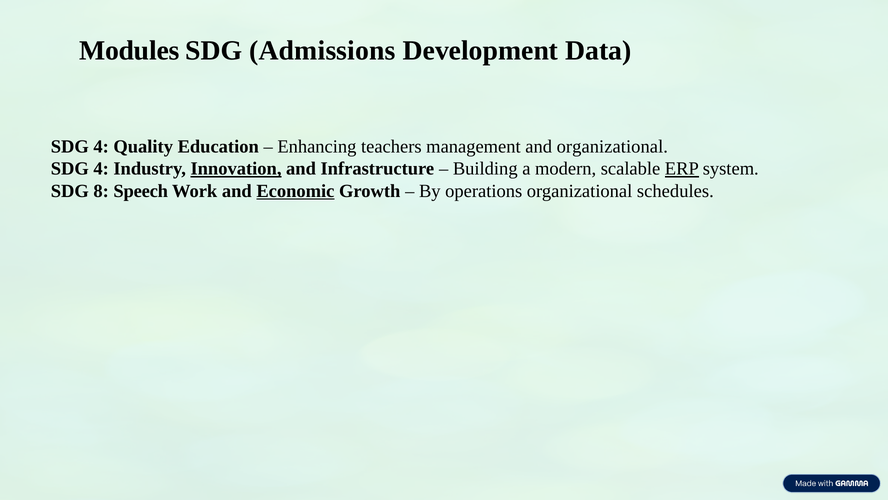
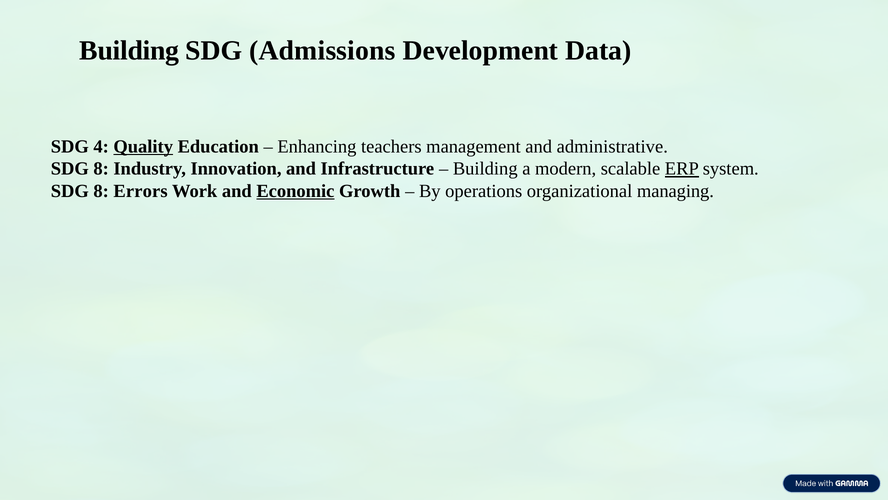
Modules at (129, 50): Modules -> Building
Quality underline: none -> present
and organizational: organizational -> administrative
4 at (101, 169): 4 -> 8
Innovation underline: present -> none
Speech: Speech -> Errors
schedules: schedules -> managing
